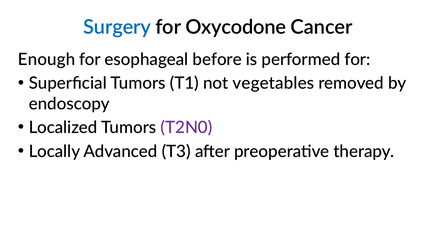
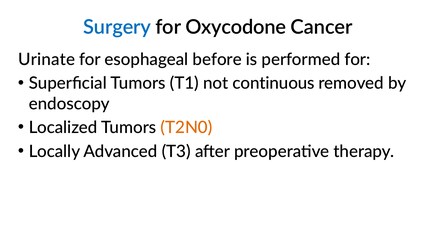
Enough: Enough -> Urinate
vegetables: vegetables -> continuous
T2N0 colour: purple -> orange
